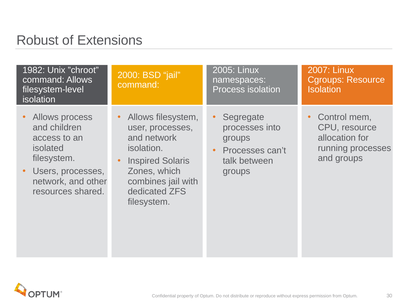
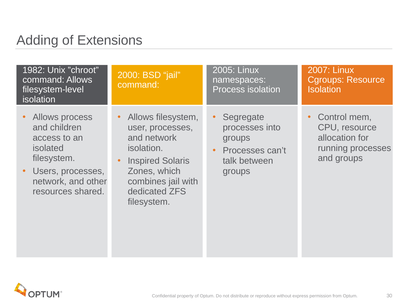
Robust: Robust -> Adding
